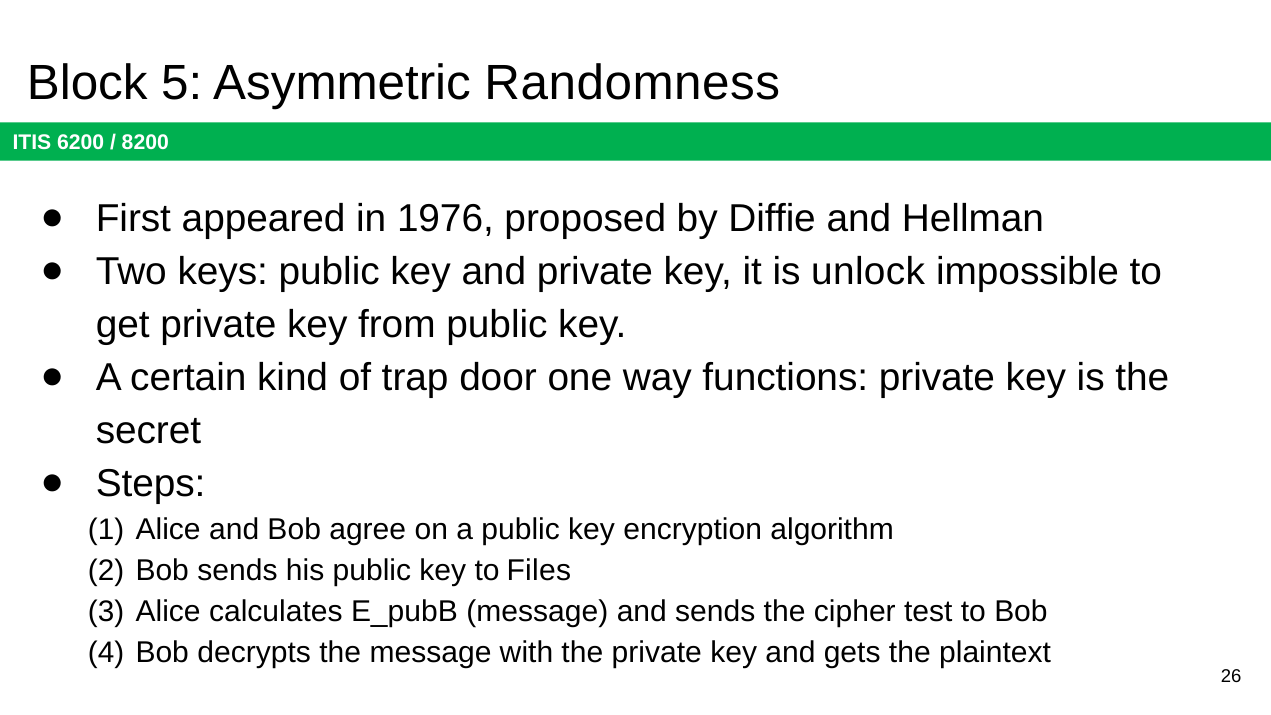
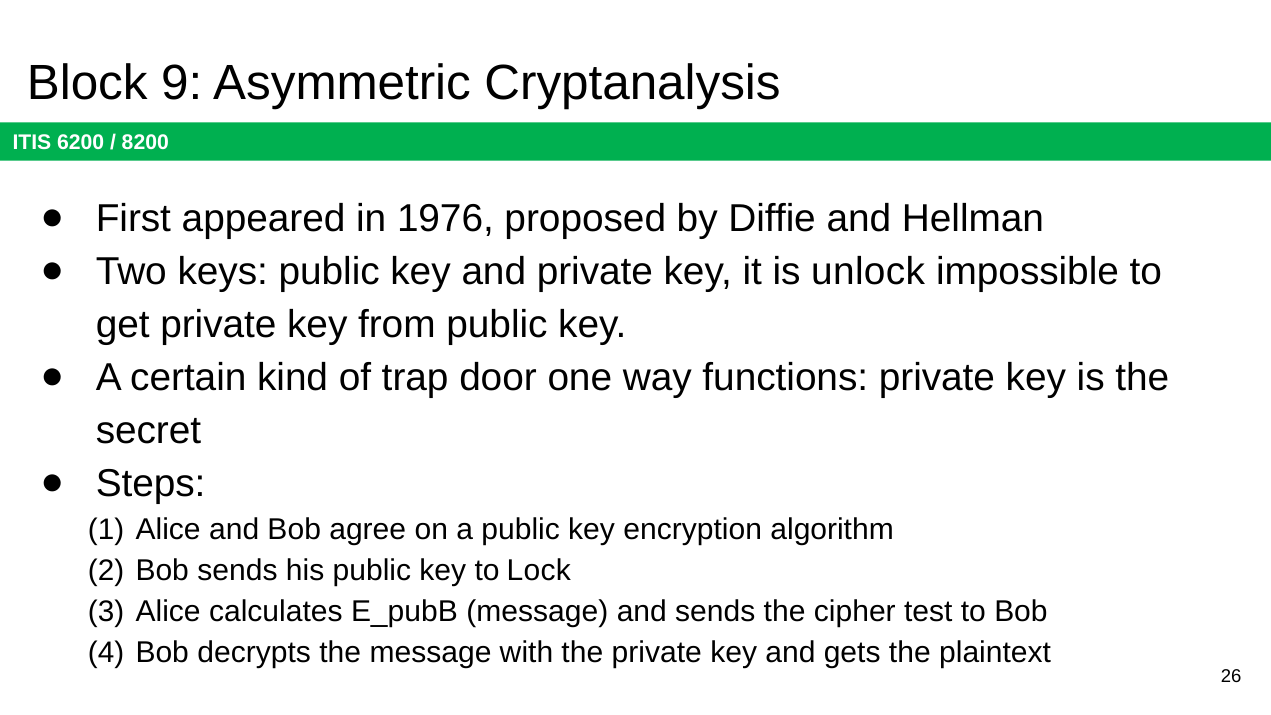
5: 5 -> 9
Randomness: Randomness -> Cryptanalysis
Files: Files -> Lock
